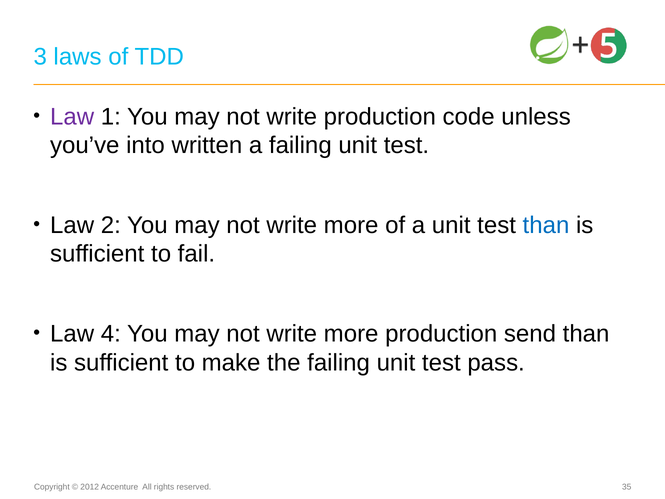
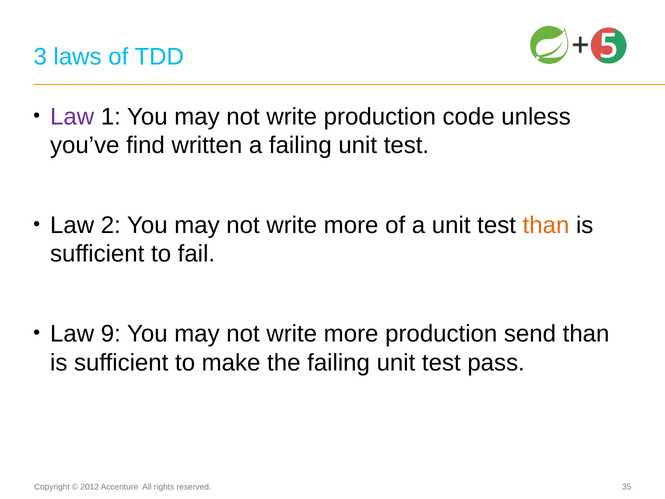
into: into -> find
than at (546, 225) colour: blue -> orange
4: 4 -> 9
